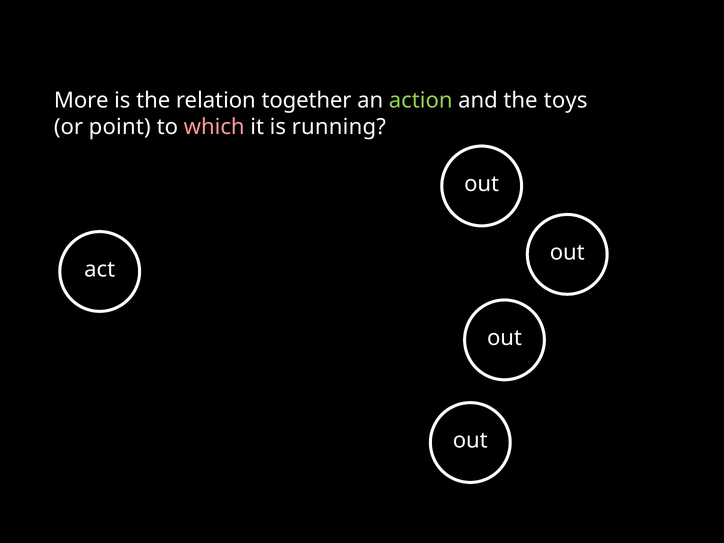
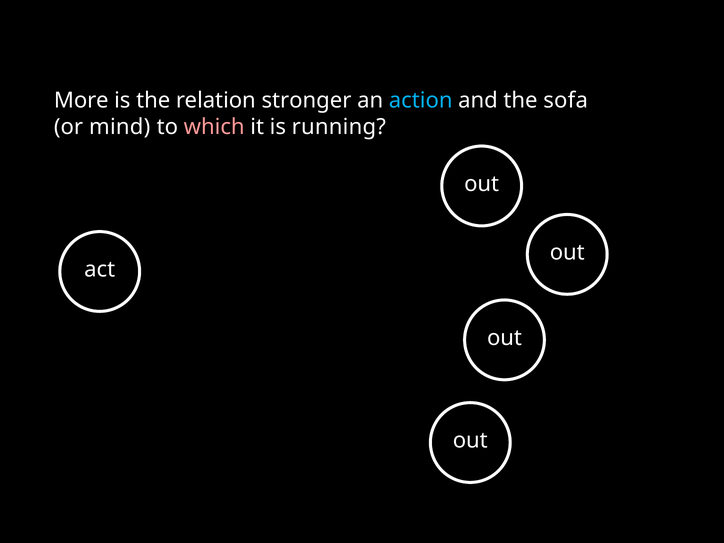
together: together -> stronger
action colour: light green -> light blue
toys: toys -> sofa
point: point -> mind
